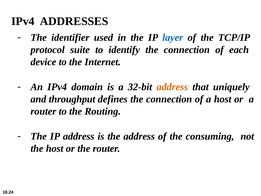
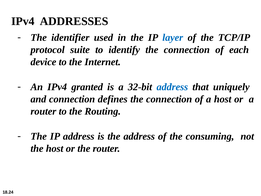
domain: domain -> granted
address at (172, 87) colour: orange -> blue
and throughput: throughput -> connection
